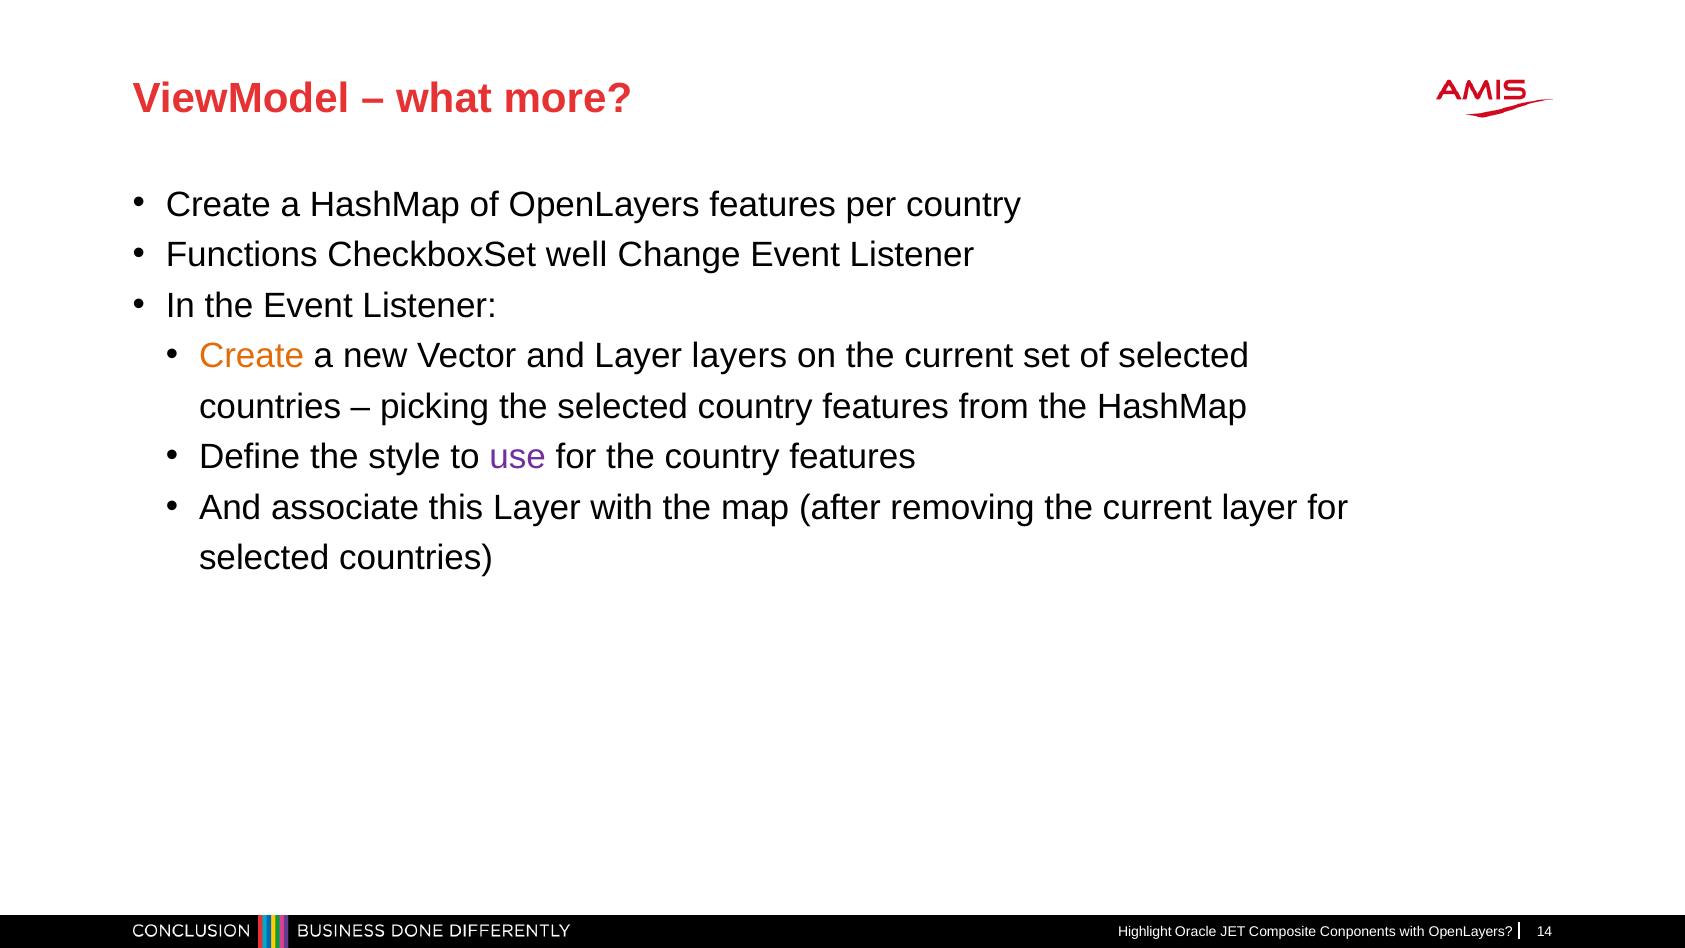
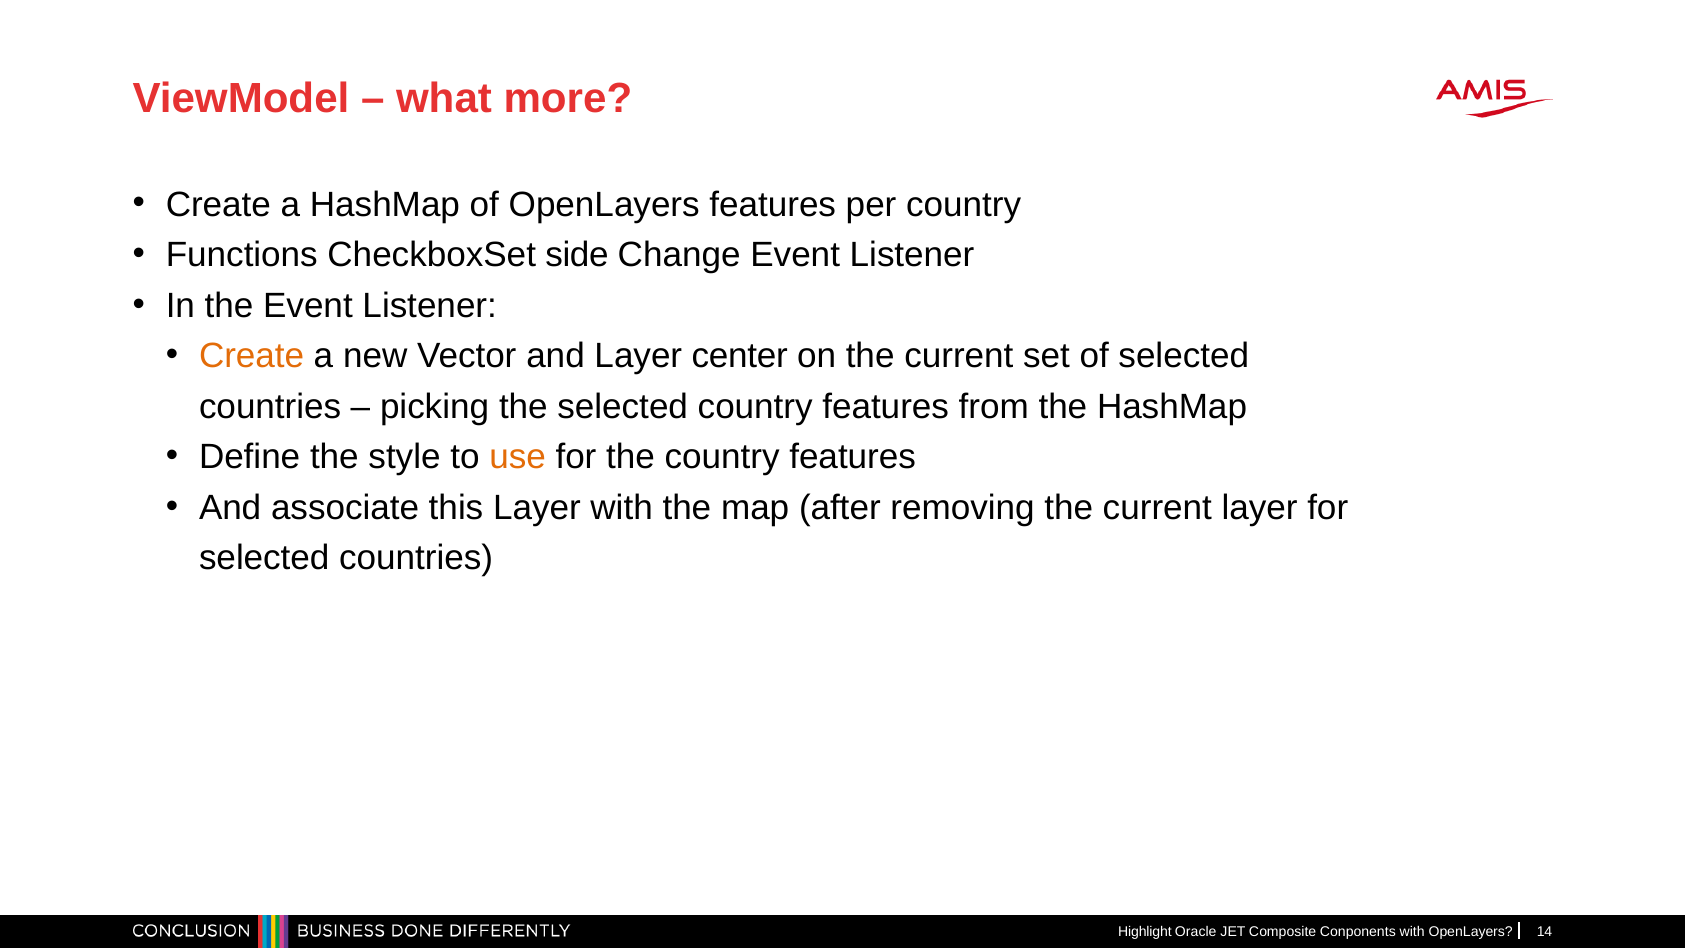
well: well -> side
layers: layers -> center
use colour: purple -> orange
